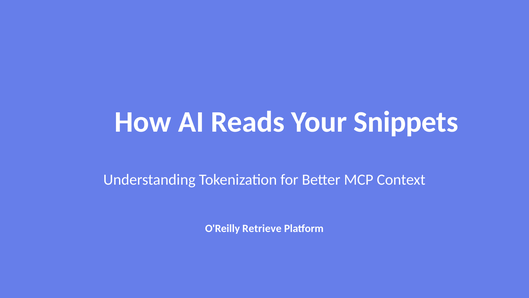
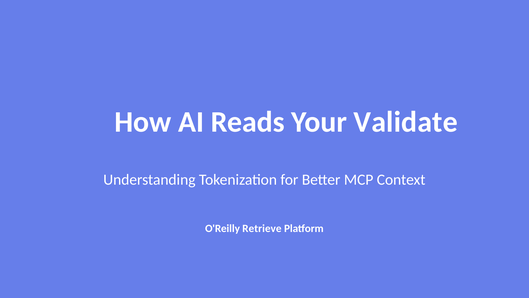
Snippets: Snippets -> Validate
